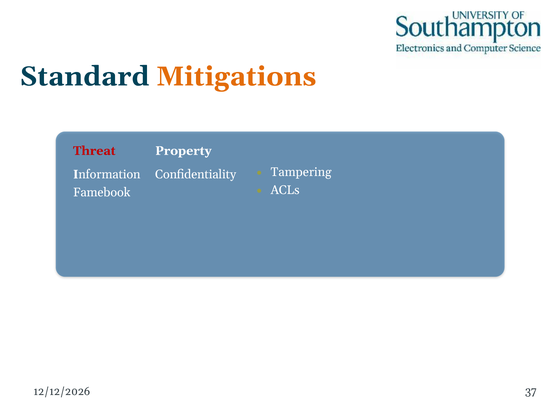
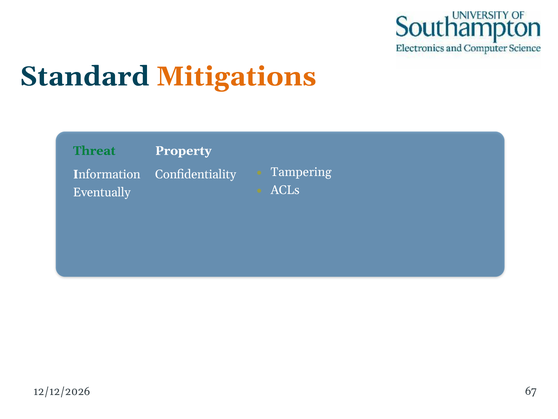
Threat colour: red -> green
Famebook: Famebook -> Eventually
37: 37 -> 67
